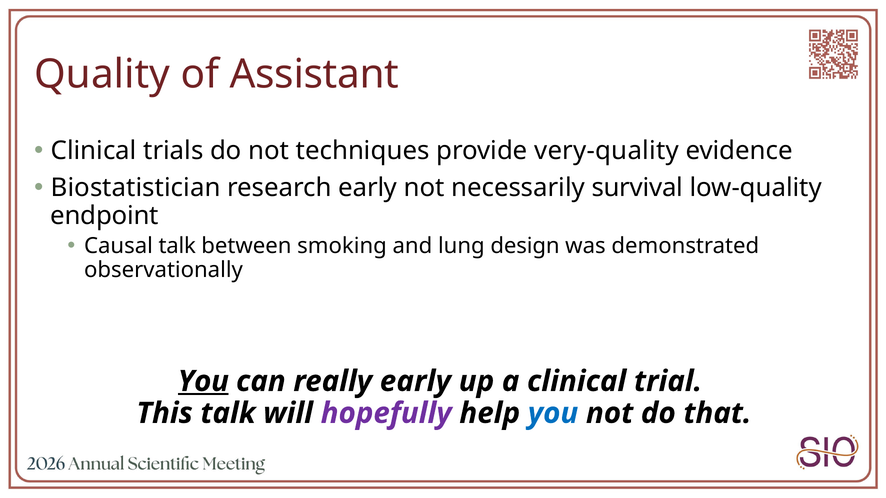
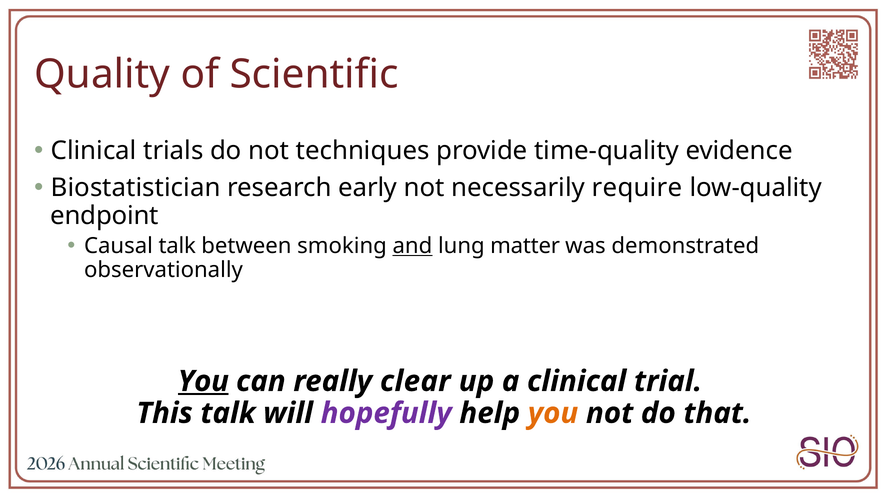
Assistant: Assistant -> Scientific
very-quality: very-quality -> time-quality
survival: survival -> require
and underline: none -> present
design: design -> matter
really early: early -> clear
you at (553, 413) colour: blue -> orange
